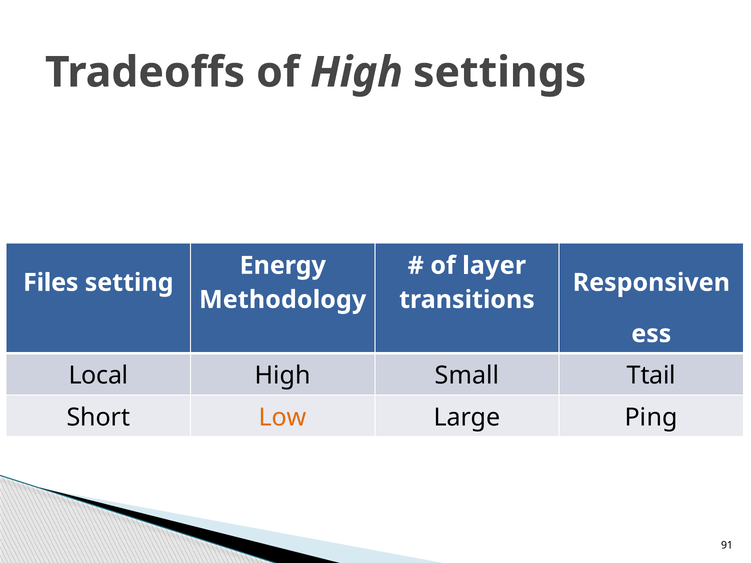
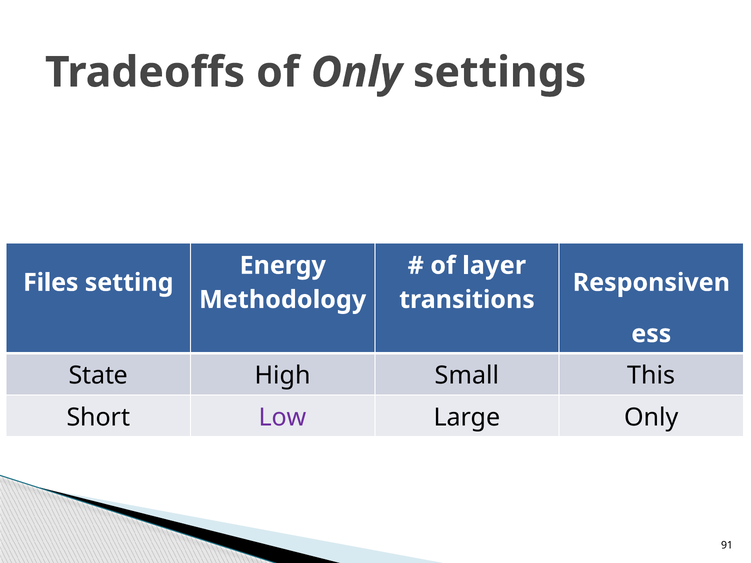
of High: High -> Only
Local: Local -> State
Ttail: Ttail -> This
Low colour: orange -> purple
Large Ping: Ping -> Only
